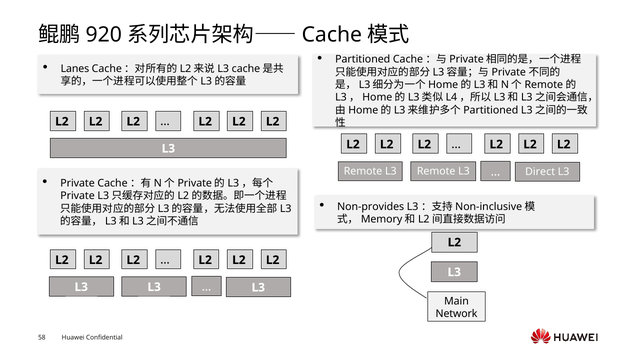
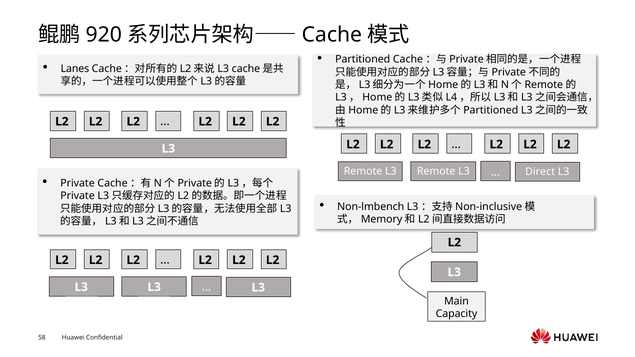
Non-provides: Non-provides -> Non-lmbench
Network: Network -> Capacity
